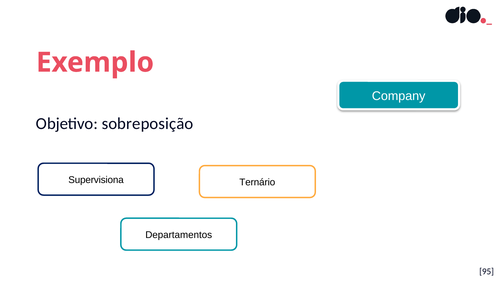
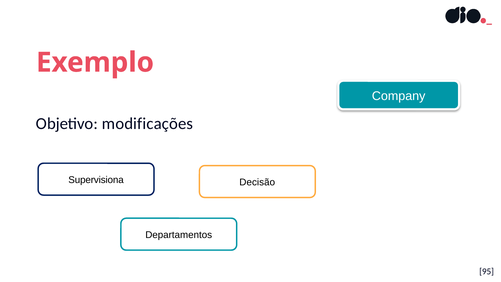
sobreposição: sobreposição -> modificações
Ternário: Ternário -> Decisão
